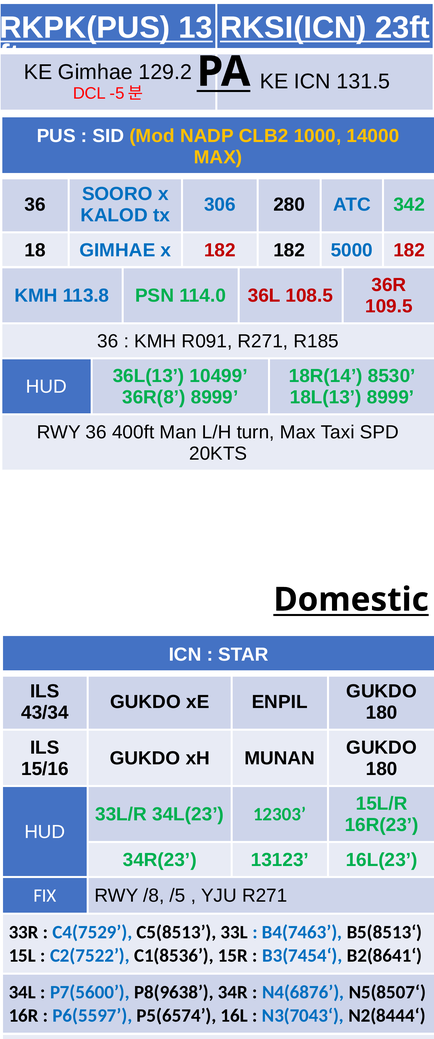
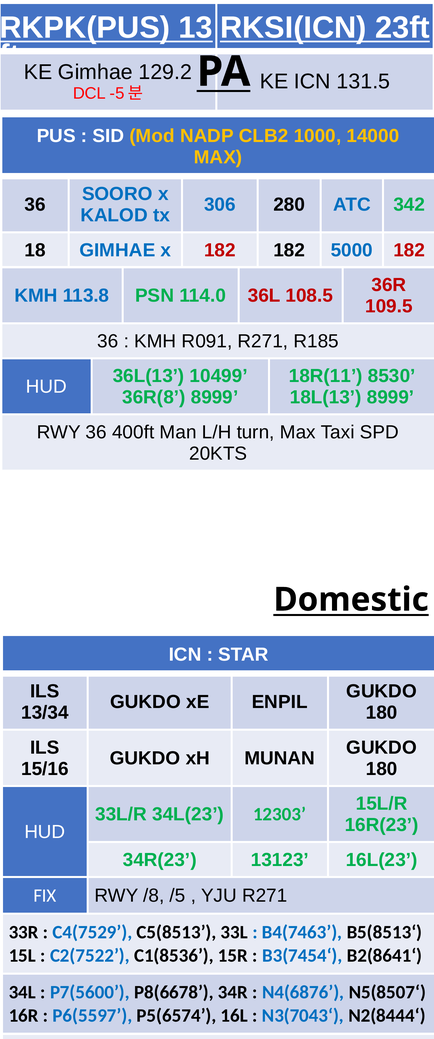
18R(14: 18R(14 -> 18R(11
43/34: 43/34 -> 13/34
P8(9638: P8(9638 -> P8(6678
